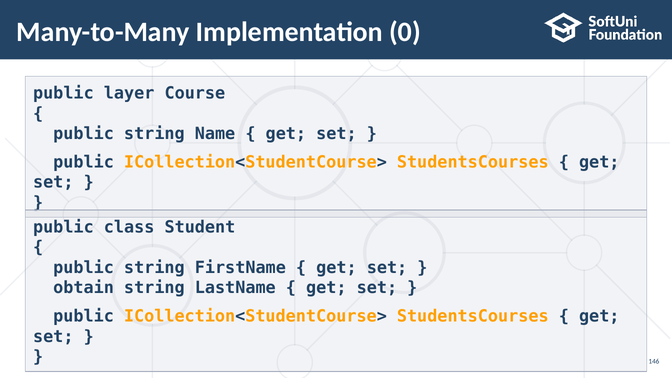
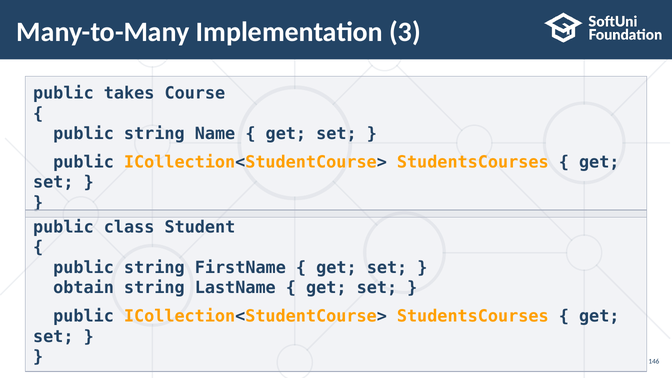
0: 0 -> 3
layer: layer -> takes
